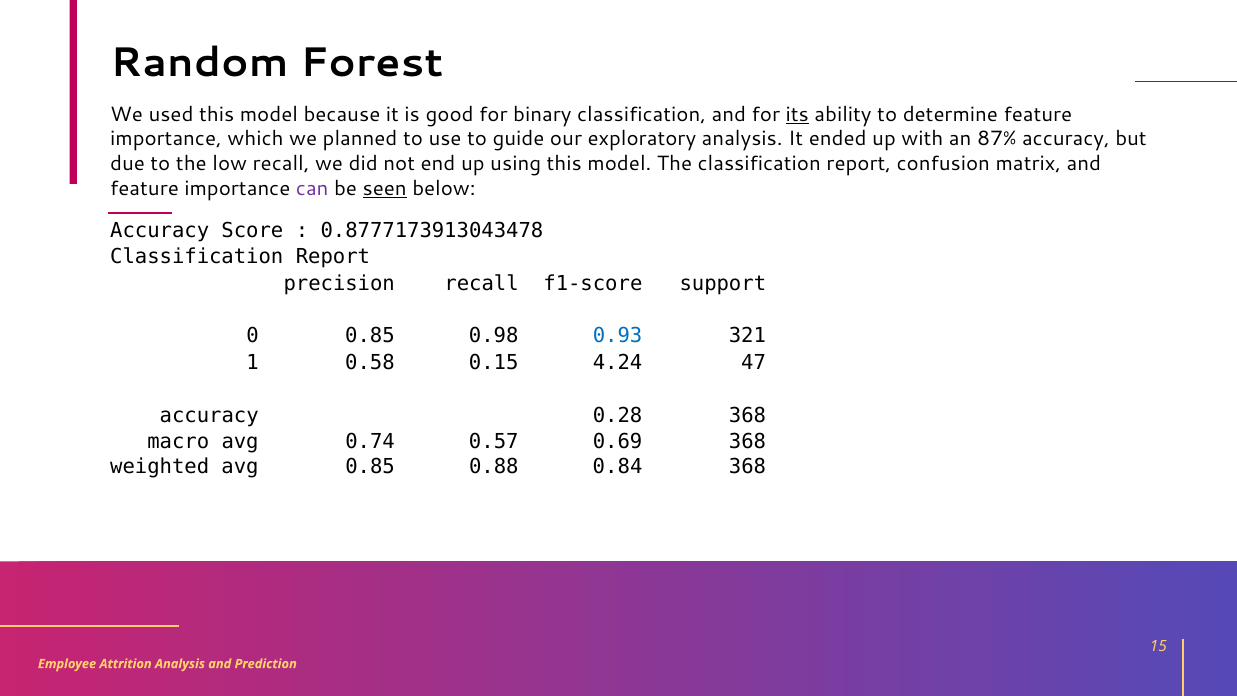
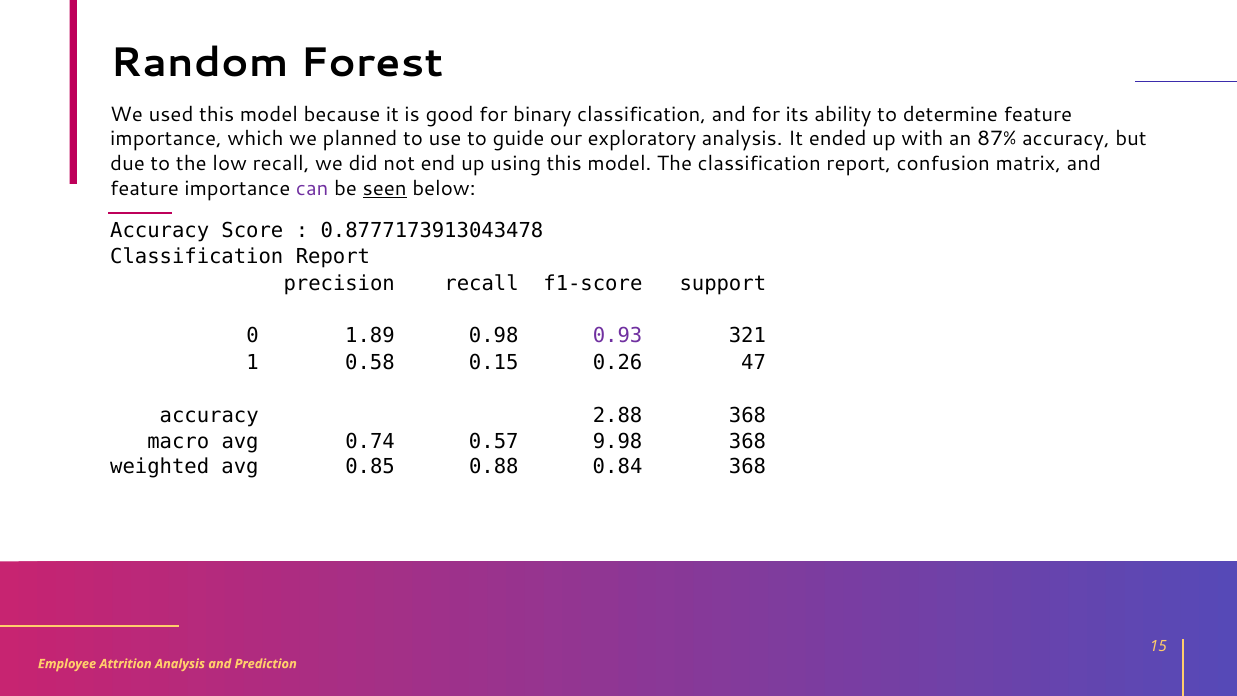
its underline: present -> none
0 0.85: 0.85 -> 1.89
0.93 colour: blue -> purple
4.24: 4.24 -> 0.26
0.28: 0.28 -> 2.88
0.69: 0.69 -> 9.98
